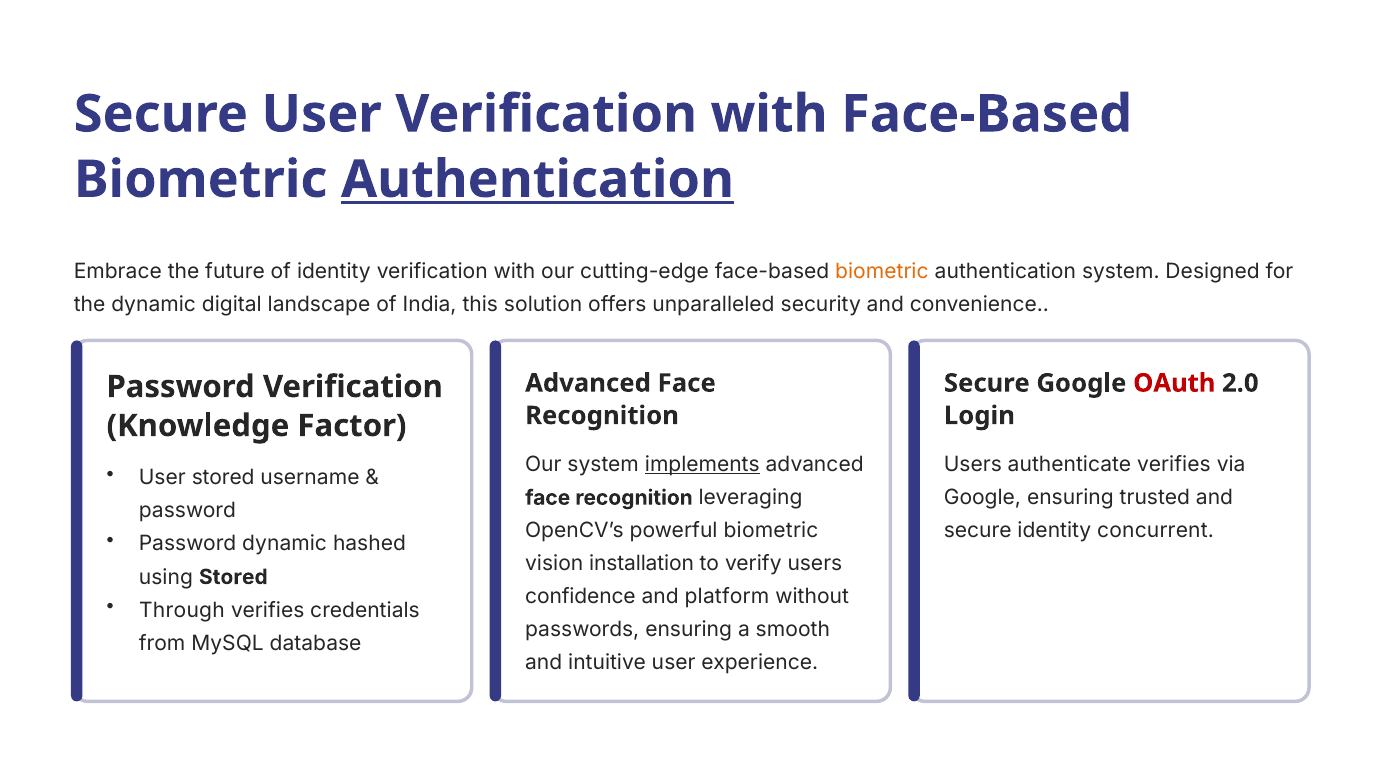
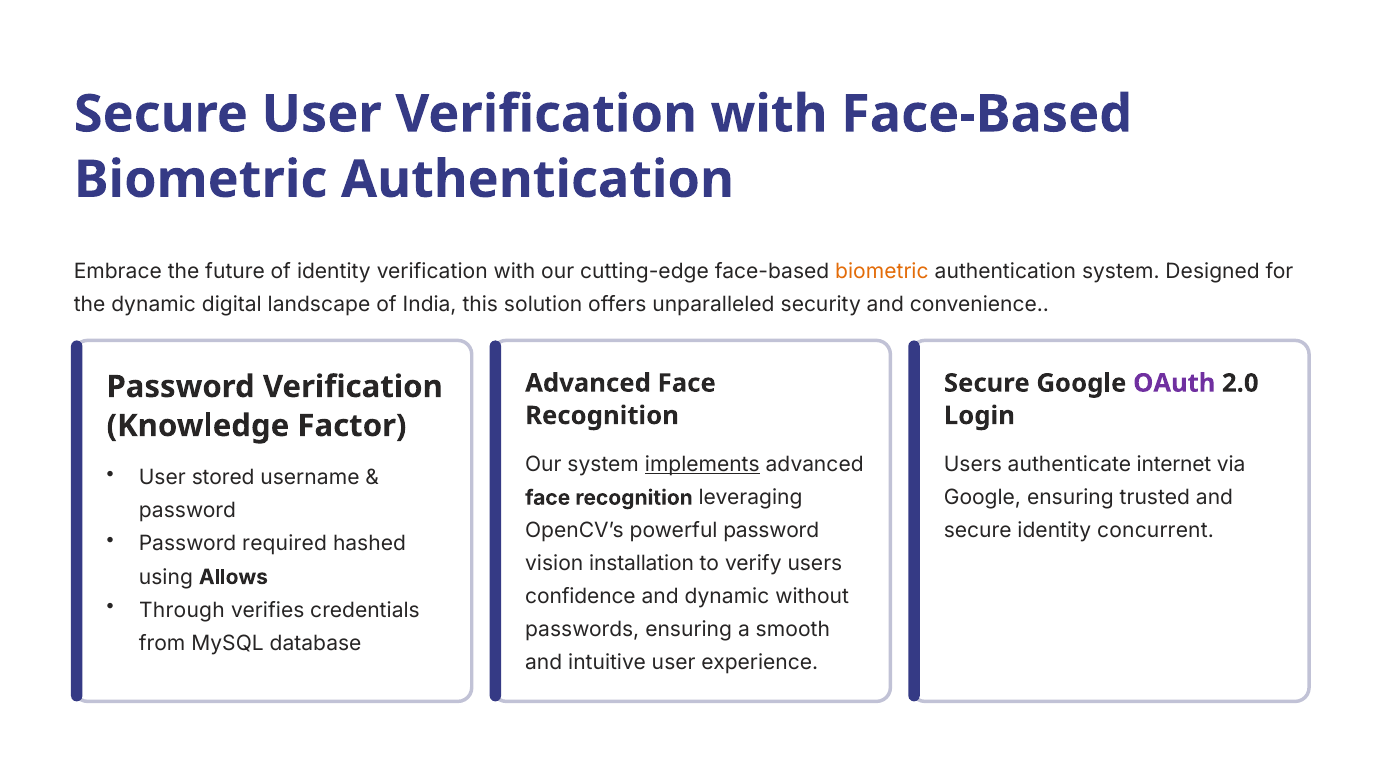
Authentication at (537, 180) underline: present -> none
OAuth colour: red -> purple
authenticate verifies: verifies -> internet
powerful biometric: biometric -> password
Password dynamic: dynamic -> required
using Stored: Stored -> Allows
and platform: platform -> dynamic
